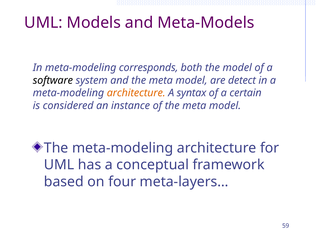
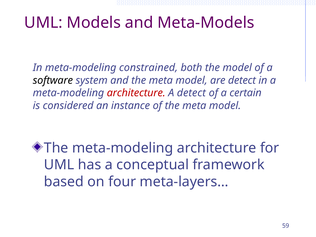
corresponds: corresponds -> constrained
architecture at (136, 93) colour: orange -> red
A syntax: syntax -> detect
